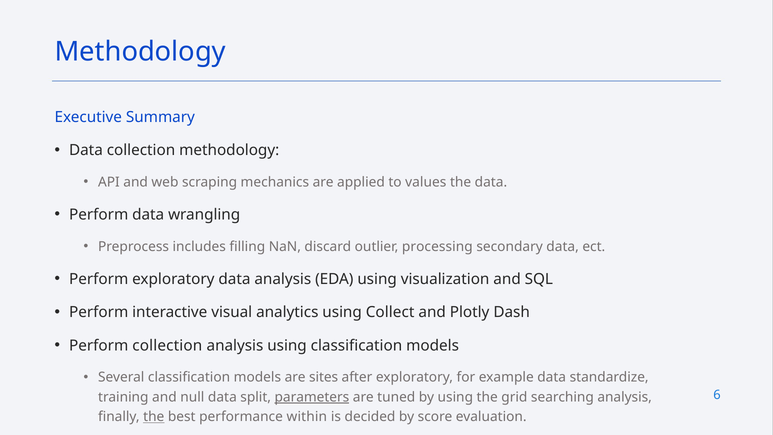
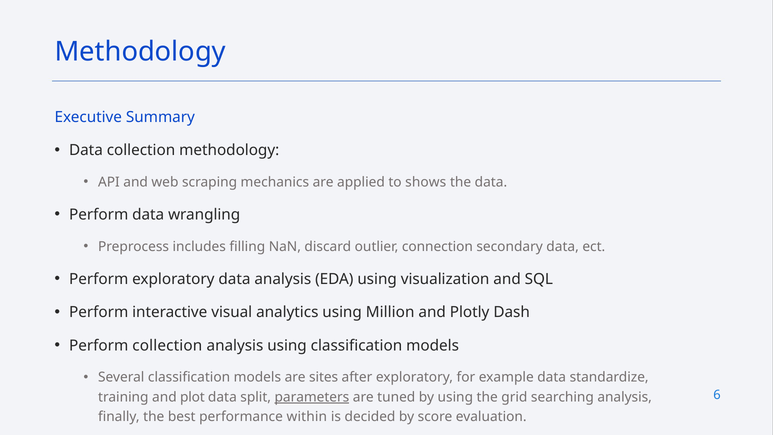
values: values -> shows
processing: processing -> connection
Collect: Collect -> Million
null: null -> plot
the at (154, 417) underline: present -> none
